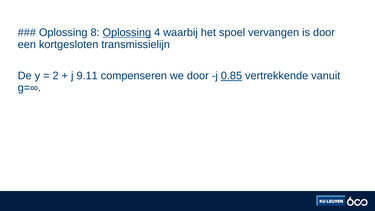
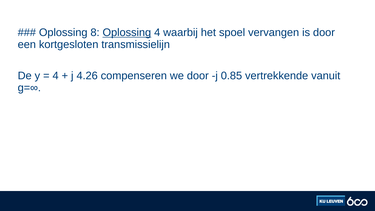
2 at (56, 76): 2 -> 4
9.11: 9.11 -> 4.26
0.85 underline: present -> none
